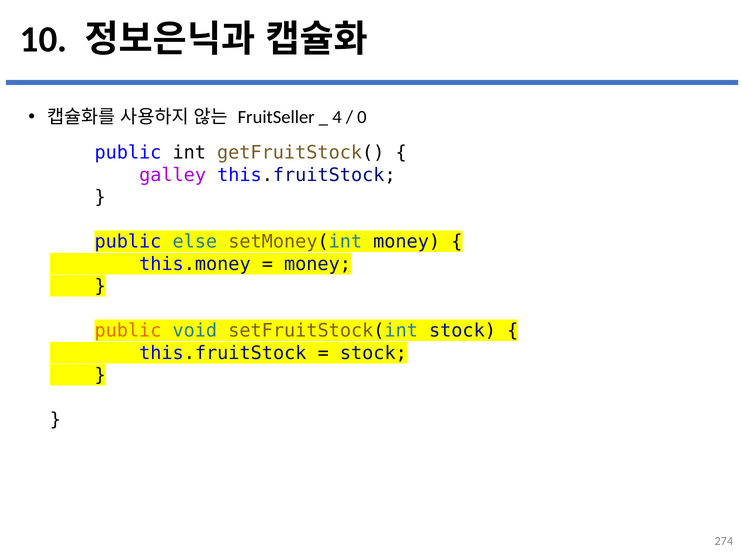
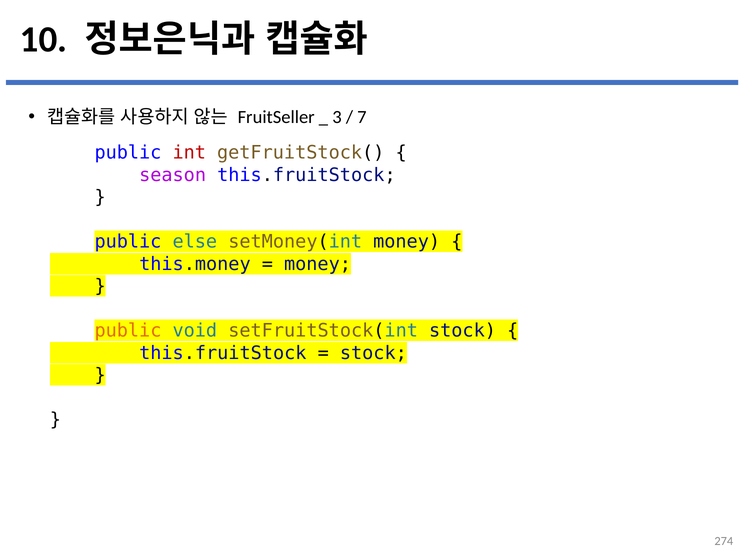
4: 4 -> 3
0: 0 -> 7
int colour: black -> red
galley: galley -> season
